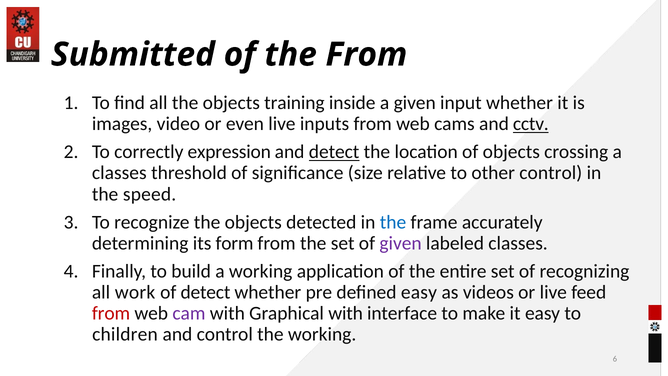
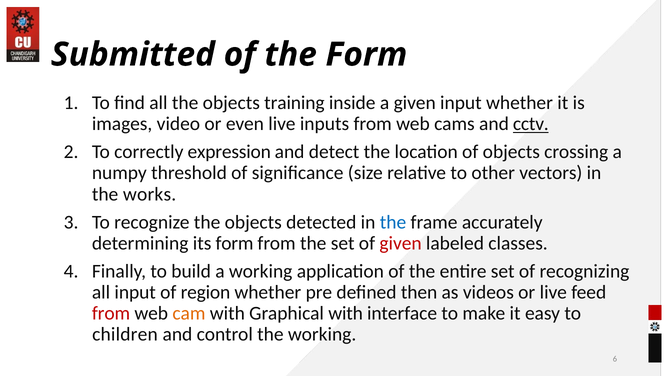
the From: From -> Form
detect at (334, 152) underline: present -> none
classes at (119, 173): classes -> numpy
other control: control -> vectors
speed: speed -> works
given at (401, 243) colour: purple -> red
all work: work -> input
of detect: detect -> region
defined easy: easy -> then
cam colour: purple -> orange
